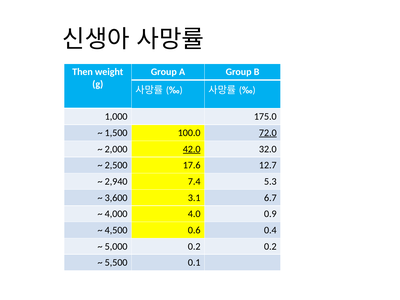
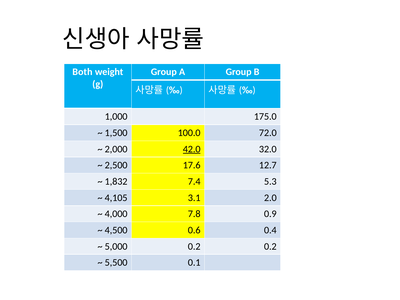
Then: Then -> Both
72.0 underline: present -> none
2,940: 2,940 -> 1,832
3,600: 3,600 -> 4,105
6.7: 6.7 -> 2.0
4.0: 4.0 -> 7.8
